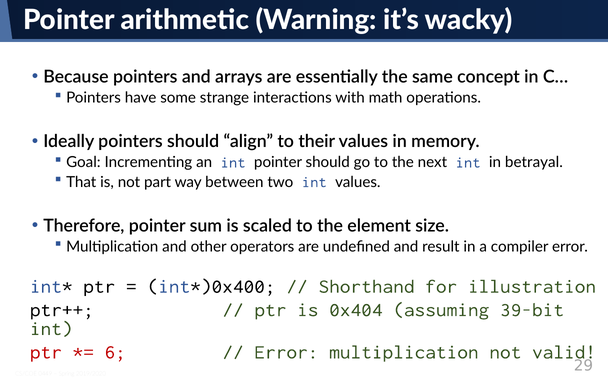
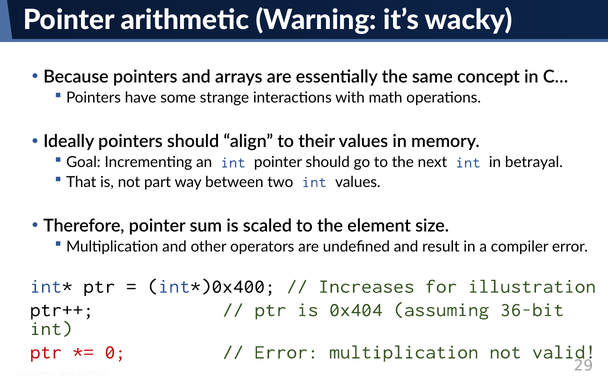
Shorthand: Shorthand -> Increases
39-bit: 39-bit -> 36-bit
6: 6 -> 0
